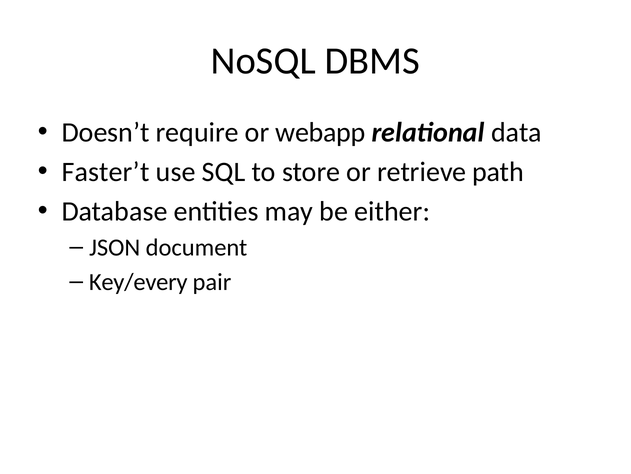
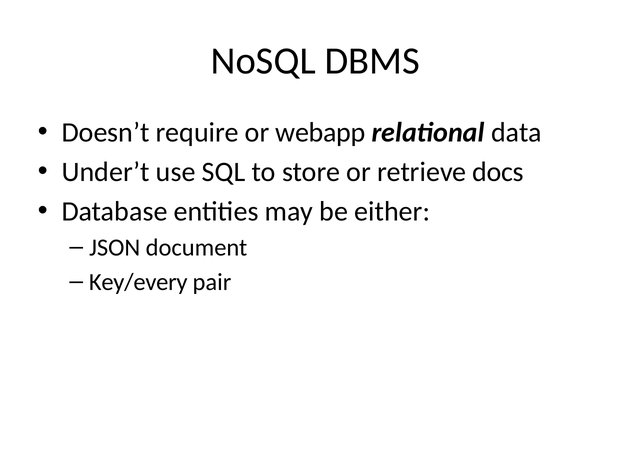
Faster’t: Faster’t -> Under’t
path: path -> docs
